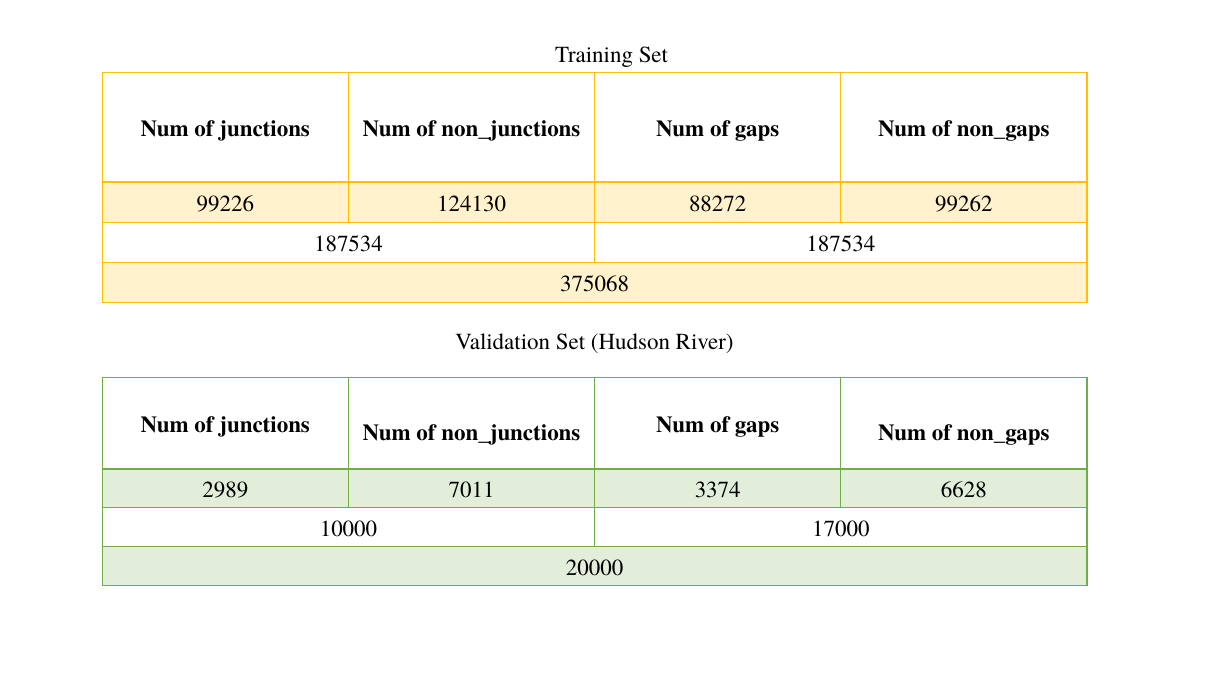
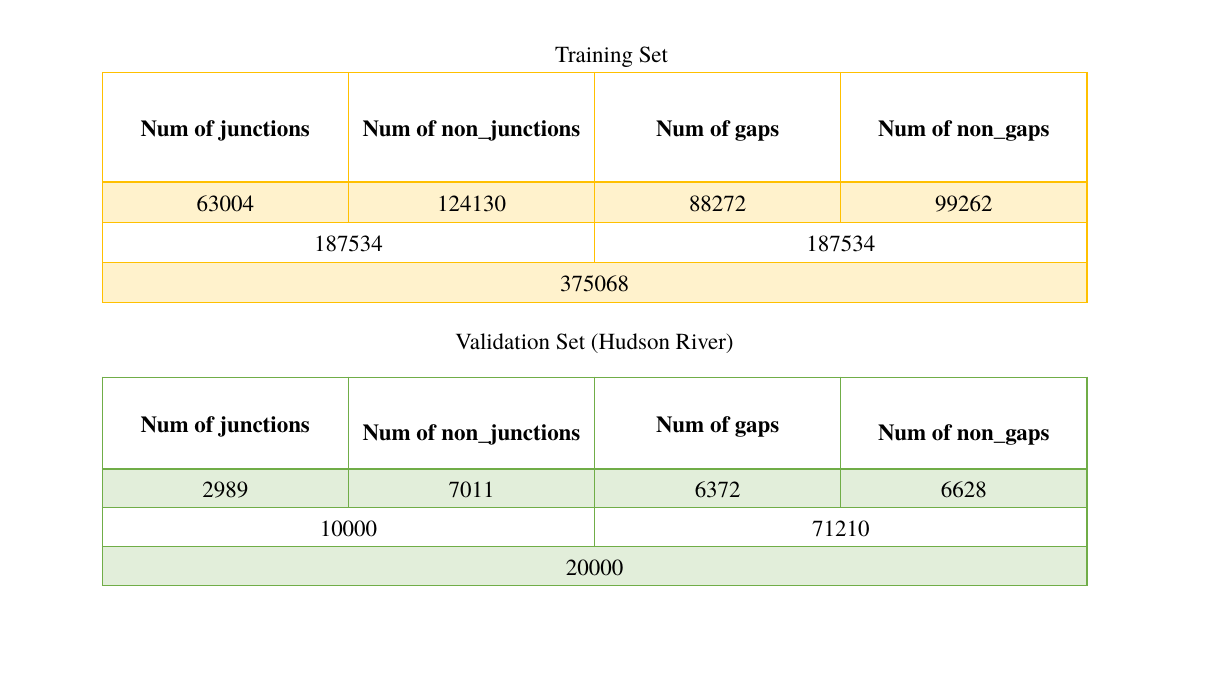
99226: 99226 -> 63004
3374: 3374 -> 6372
17000: 17000 -> 71210
